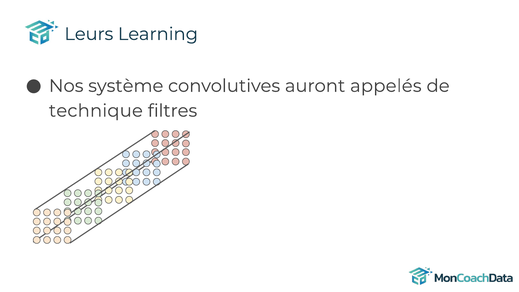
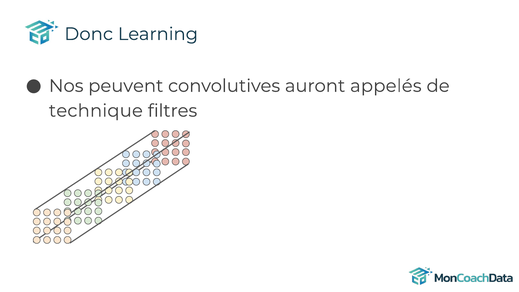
Leurs: Leurs -> Donc
système: système -> peuvent
